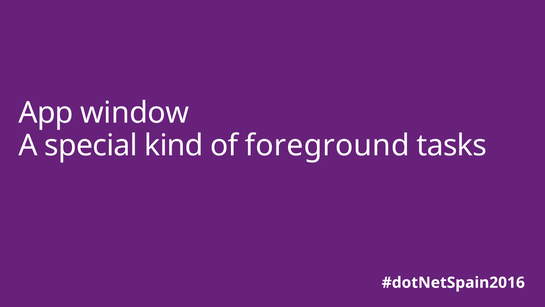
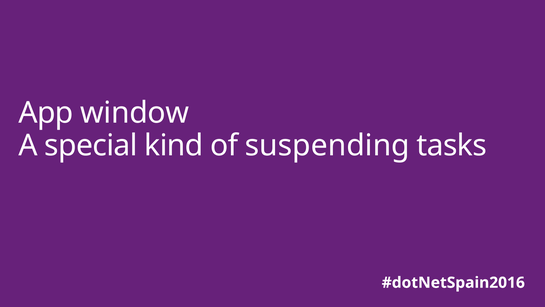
foreground: foreground -> suspending
